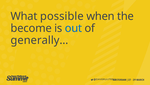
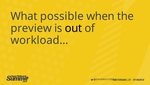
become: become -> preview
out colour: blue -> black
generally…: generally… -> workload…
